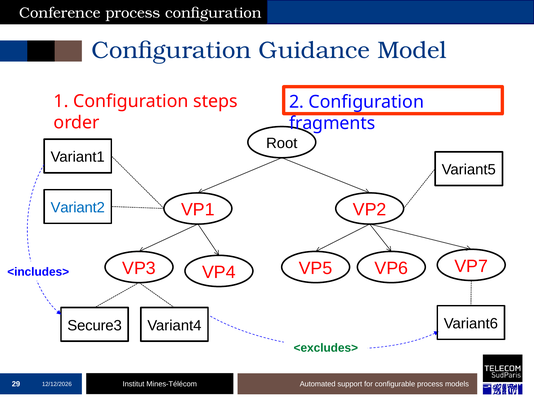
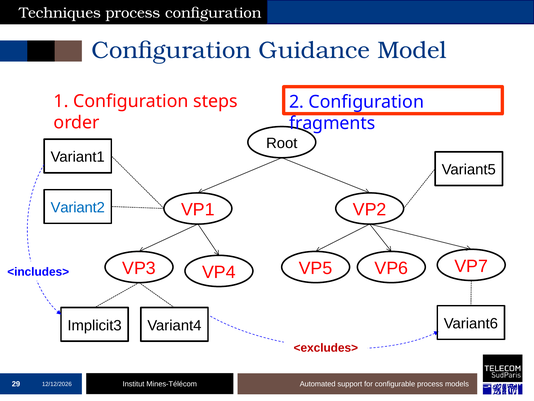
Conference: Conference -> Techniques
Secure3: Secure3 -> Implicit3
<excludes> colour: green -> red
